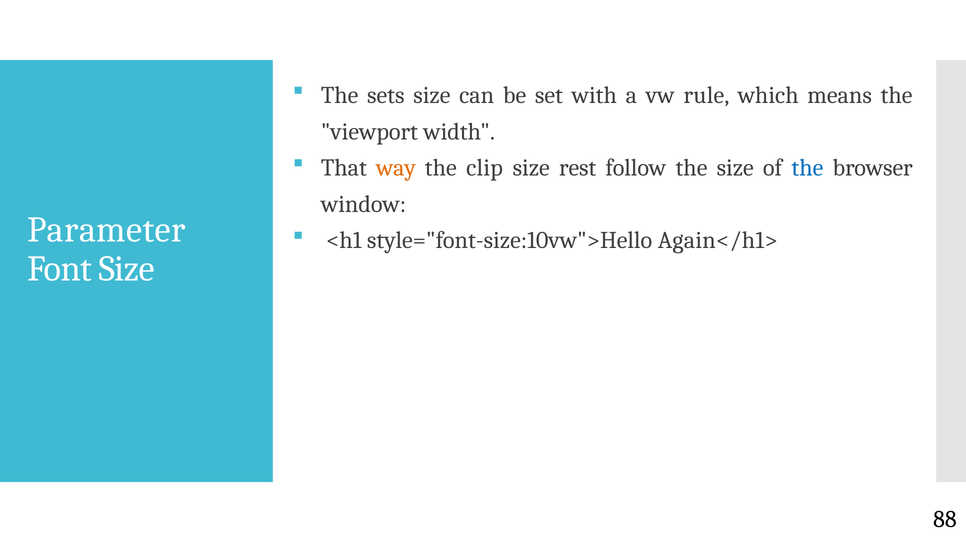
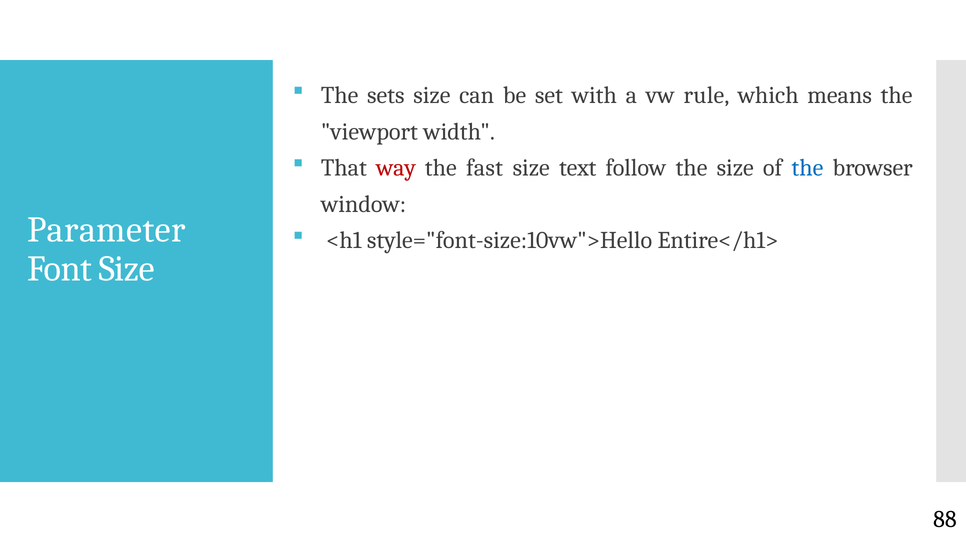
way colour: orange -> red
clip: clip -> fast
rest: rest -> text
Again</h1>: Again</h1> -> Entire</h1>
